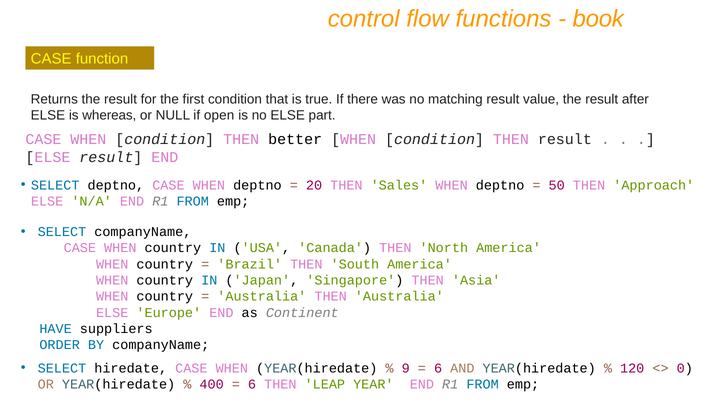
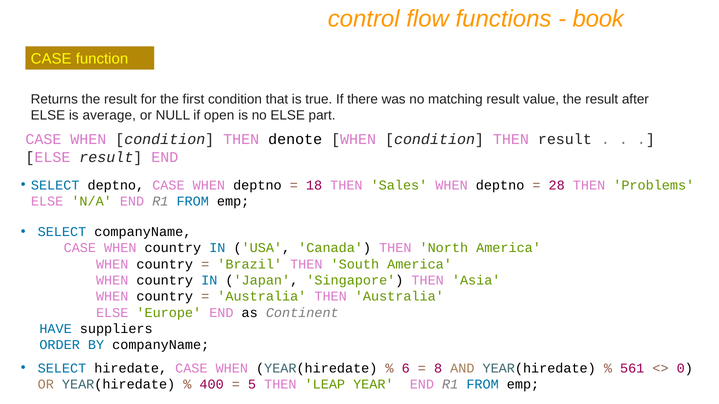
whereas: whereas -> average
better: better -> denote
20: 20 -> 18
50: 50 -> 28
Approach: Approach -> Problems
9: 9 -> 6
6 at (438, 369): 6 -> 8
120: 120 -> 561
6 at (252, 385): 6 -> 5
